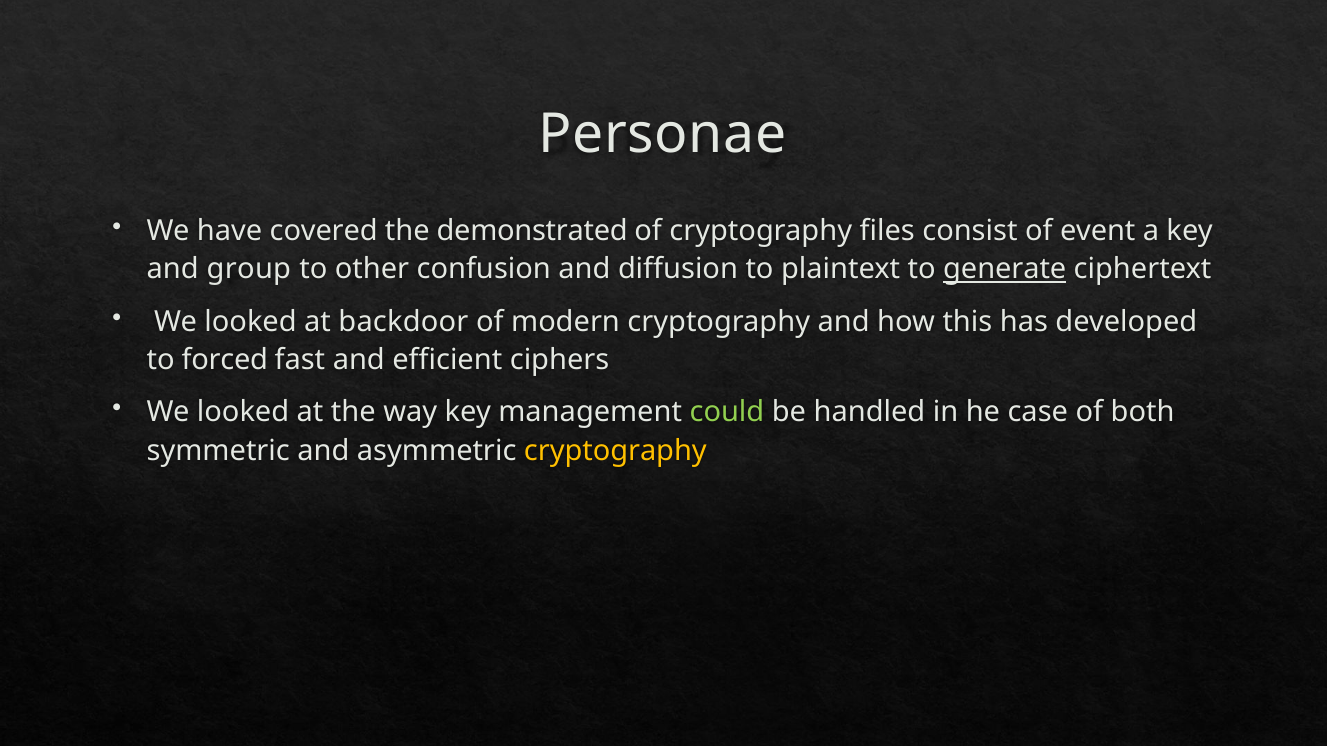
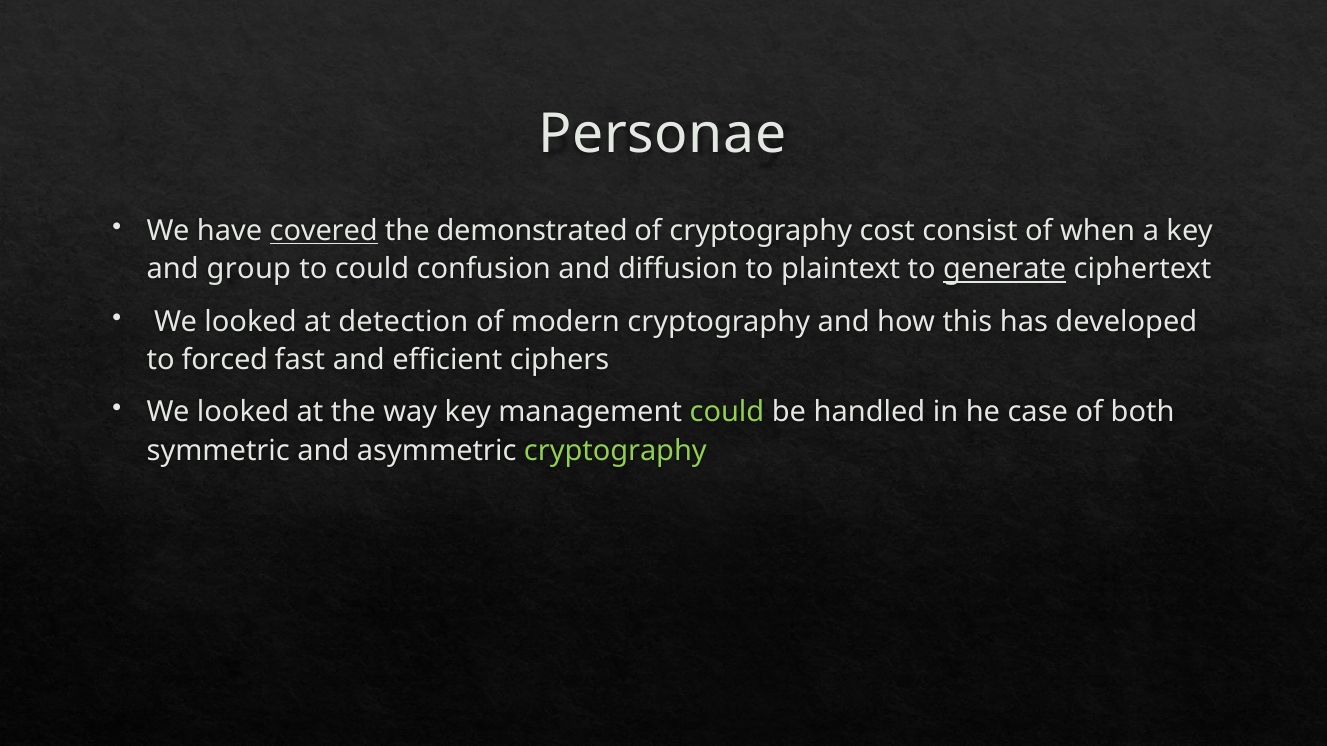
covered underline: none -> present
files: files -> cost
event: event -> when
to other: other -> could
backdoor: backdoor -> detection
cryptography at (615, 451) colour: yellow -> light green
